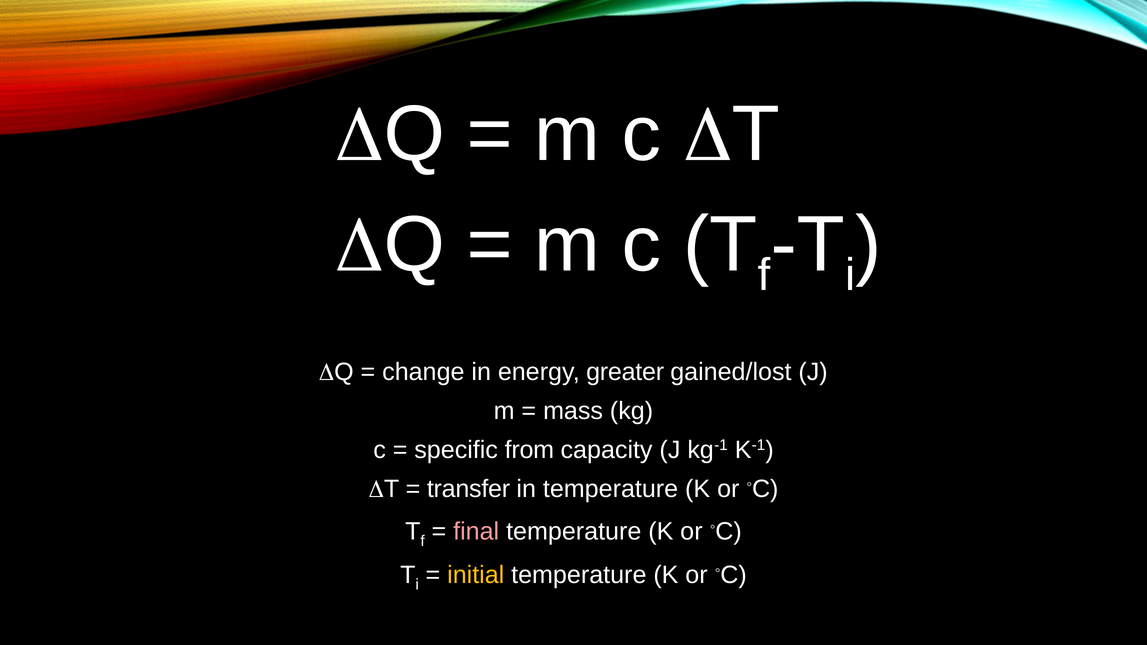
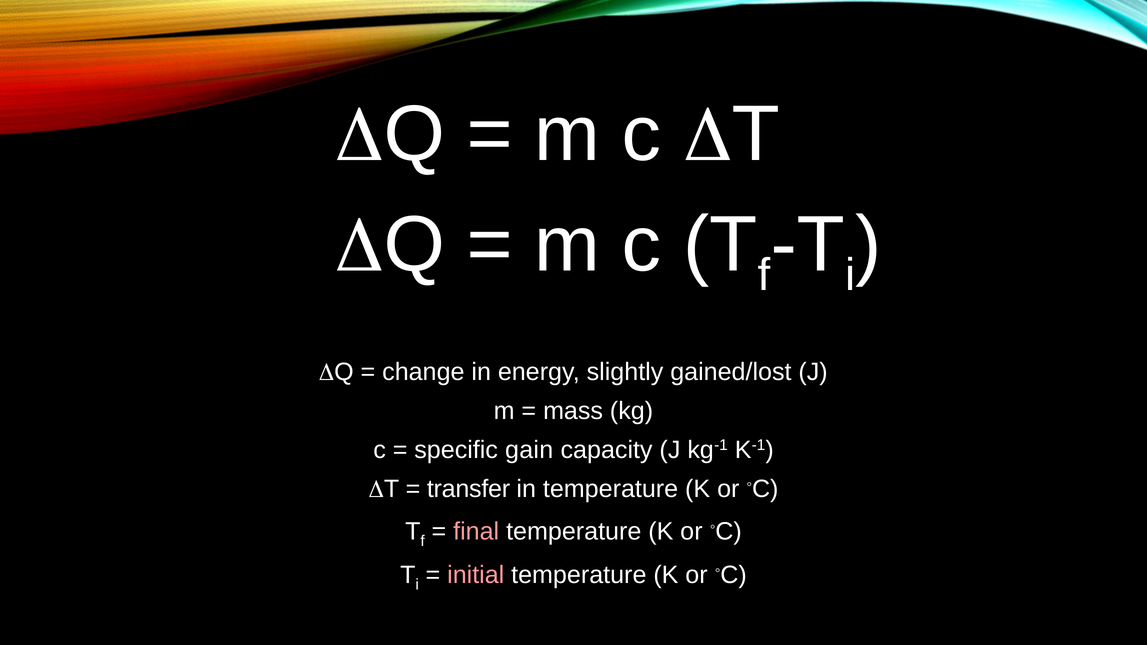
greater: greater -> slightly
from: from -> gain
initial colour: yellow -> pink
